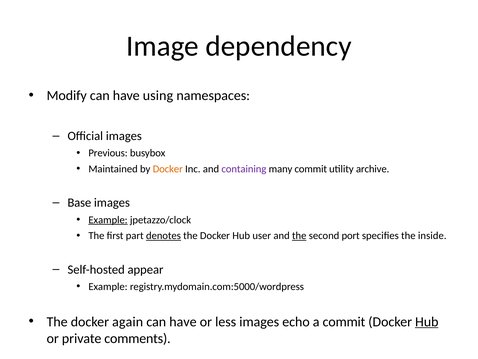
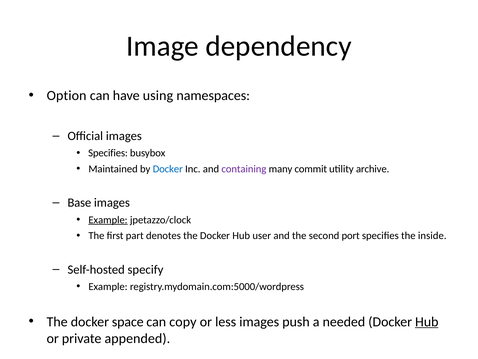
Modify: Modify -> Option
Previous at (108, 153): Previous -> Specifies
Docker at (168, 169) colour: orange -> blue
denotes underline: present -> none
the at (299, 235) underline: present -> none
appear: appear -> specify
again: again -> space
have at (183, 321): have -> copy
echo: echo -> push
a commit: commit -> needed
comments: comments -> appended
